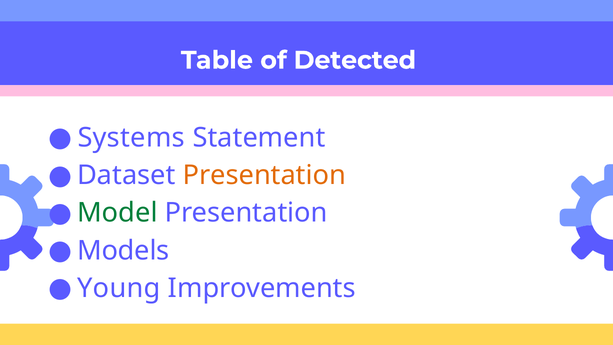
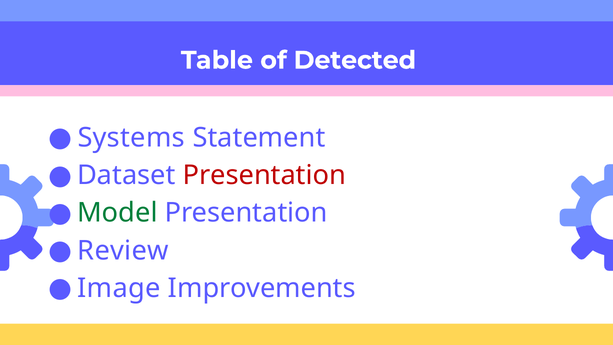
Presentation at (264, 175) colour: orange -> red
Models: Models -> Review
Young: Young -> Image
